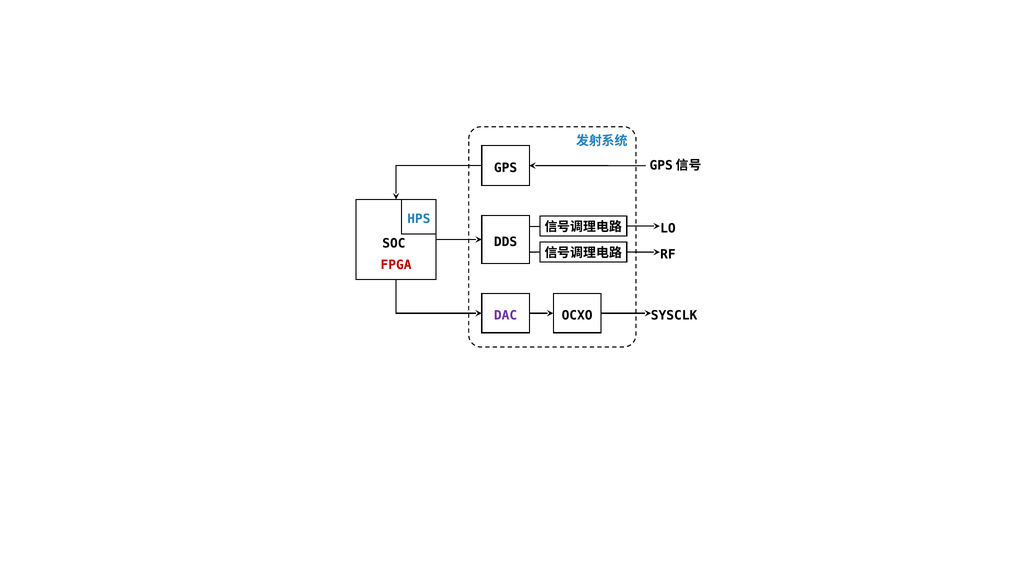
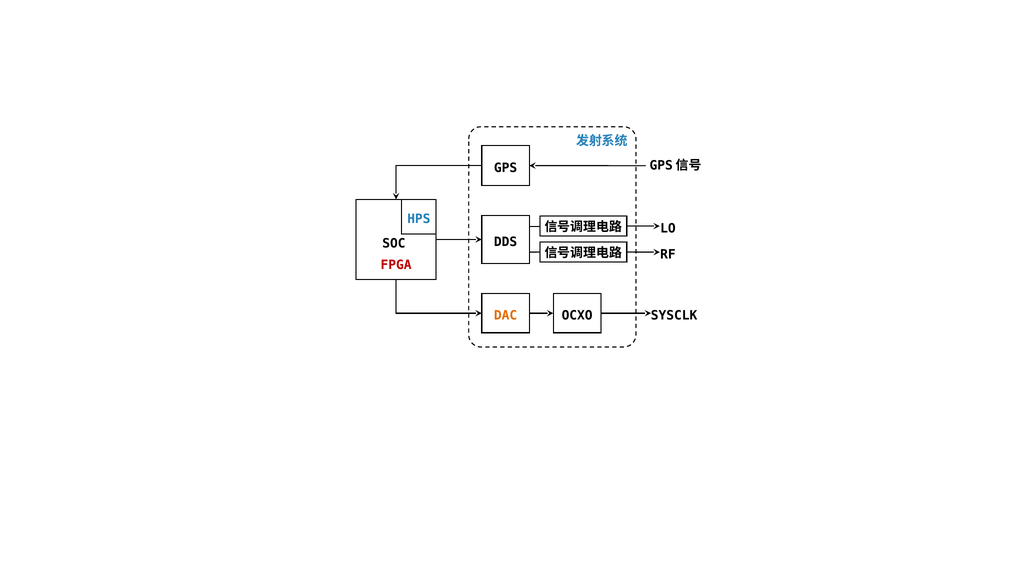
DAC colour: purple -> orange
